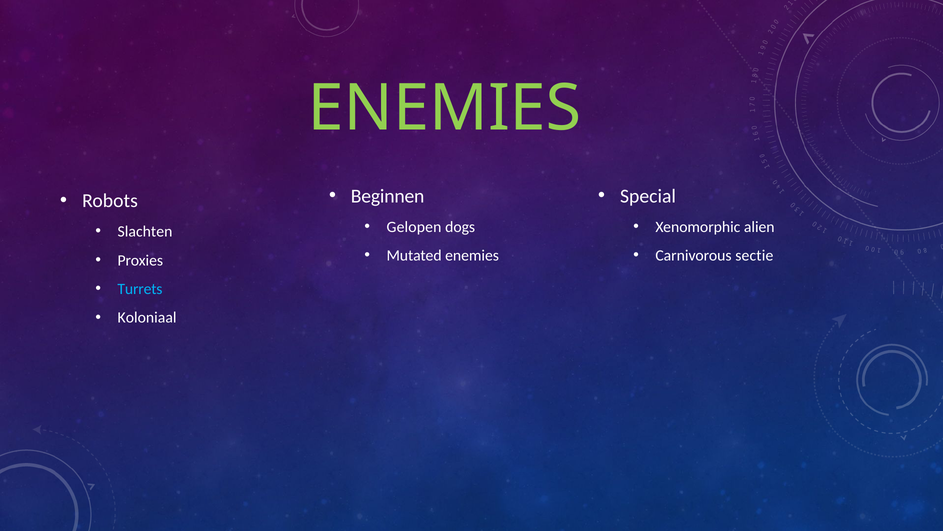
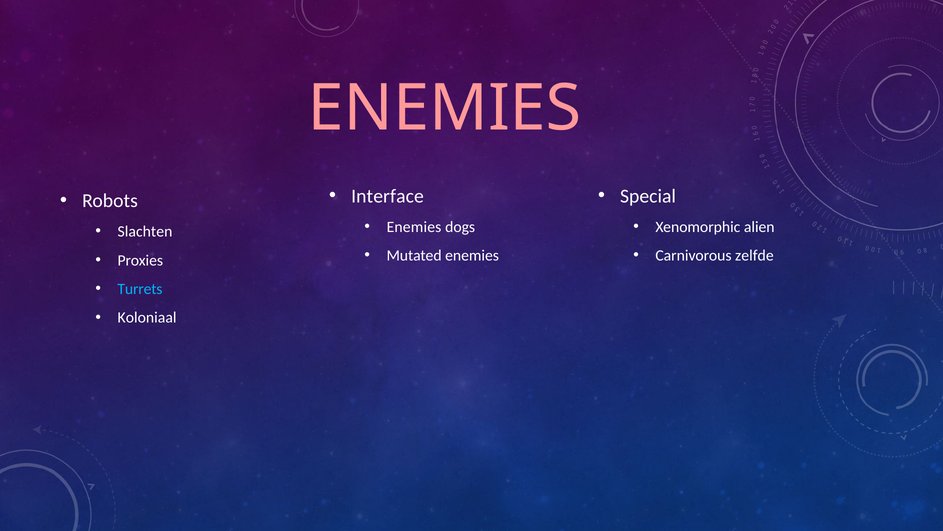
ENEMIES at (445, 108) colour: light green -> pink
Beginnen: Beginnen -> Interface
Gelopen at (414, 227): Gelopen -> Enemies
sectie: sectie -> zelfde
